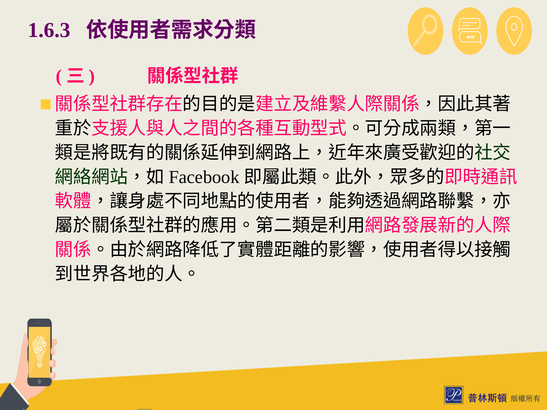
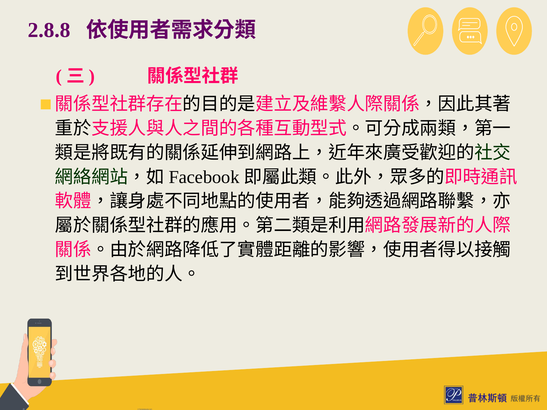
1.6.3: 1.6.3 -> 2.8.8
